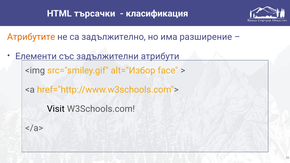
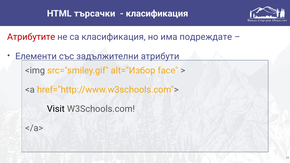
Атрибутите colour: orange -> red
са задължително: задължително -> класификация
разширение: разширение -> подреждатe
